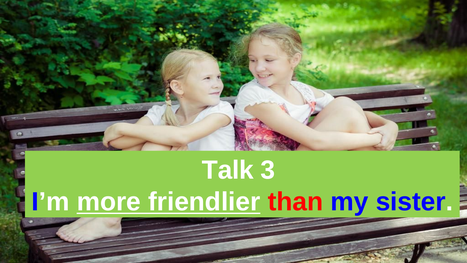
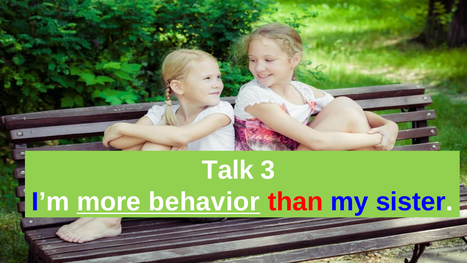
friendlier: friendlier -> behavior
